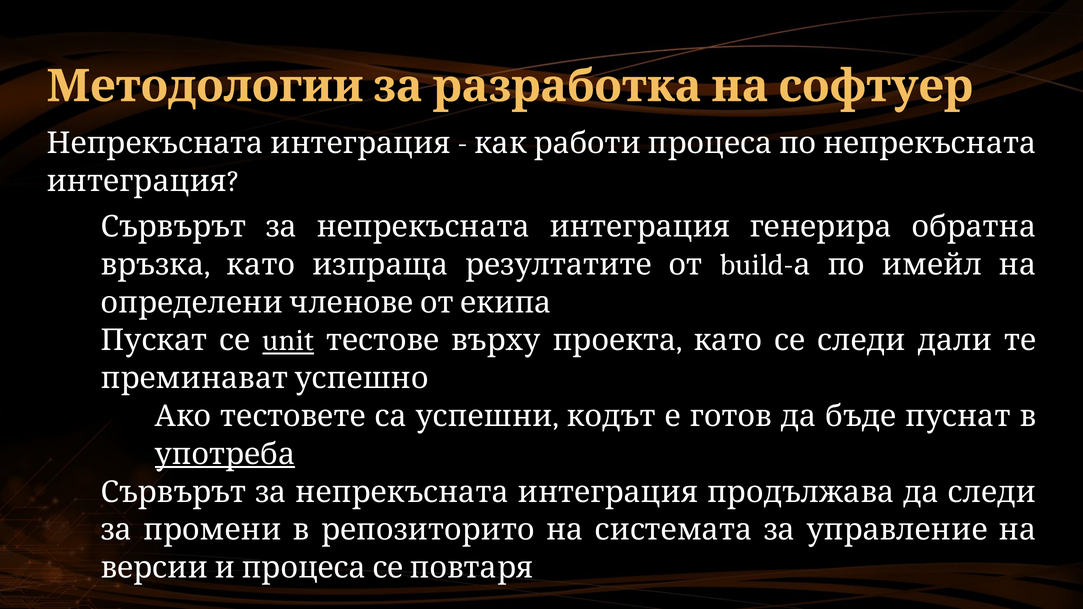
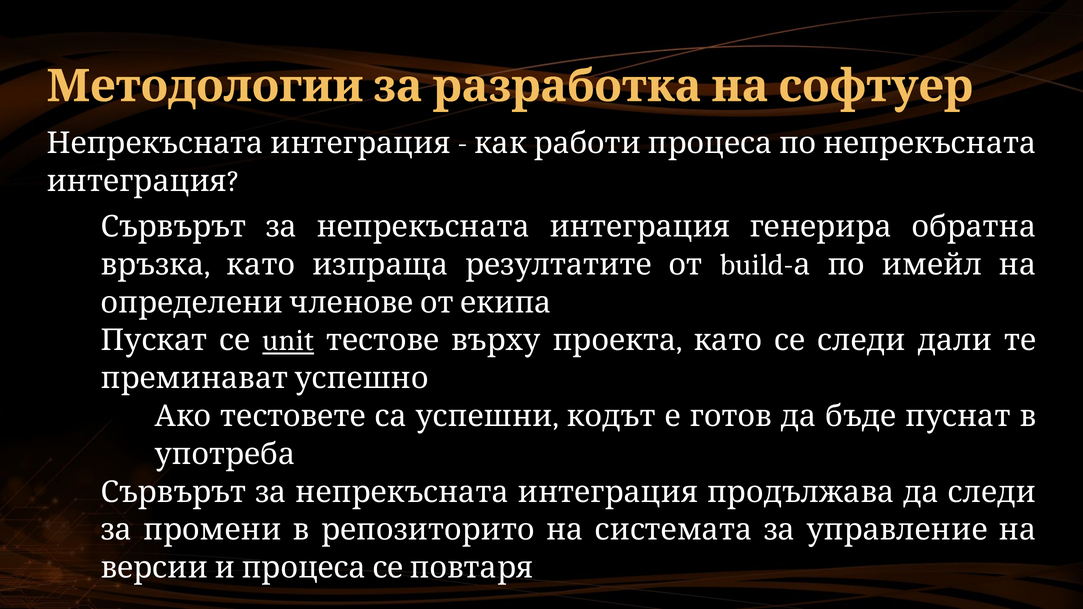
употреба underline: present -> none
